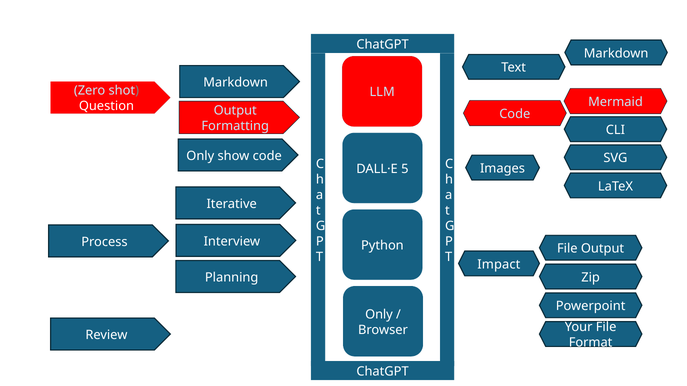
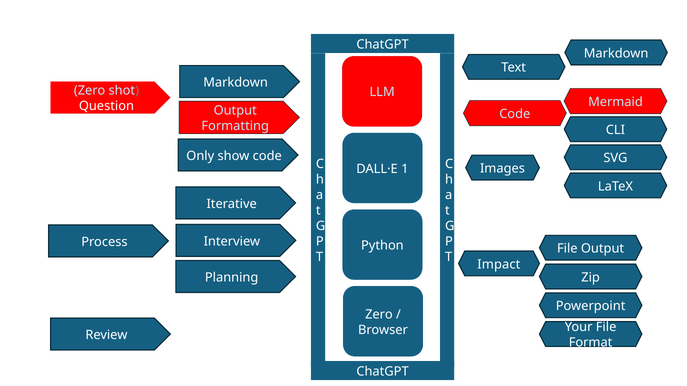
5: 5 -> 1
Only at (379, 315): Only -> Zero
